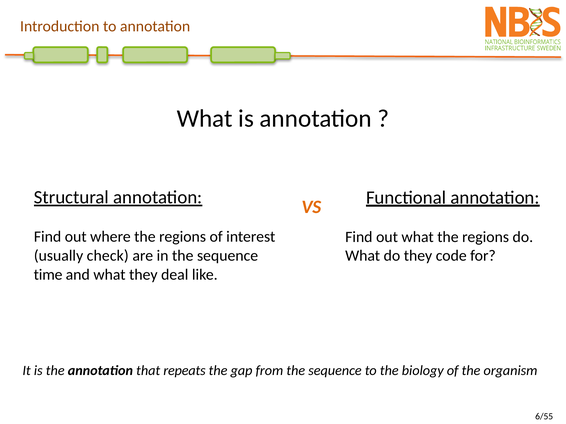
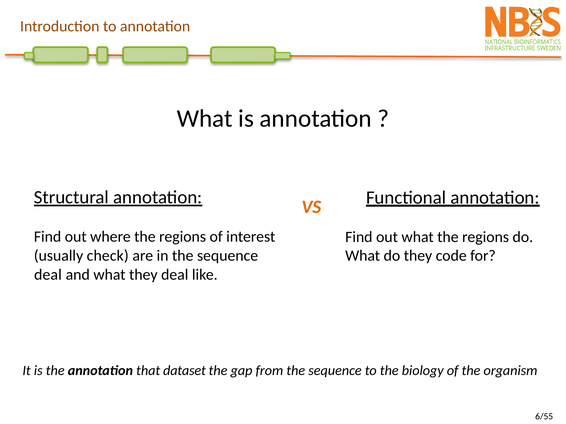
time at (48, 275): time -> deal
repeats: repeats -> dataset
